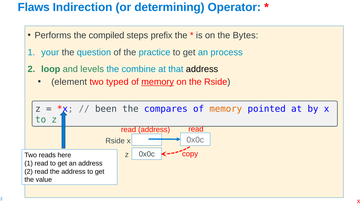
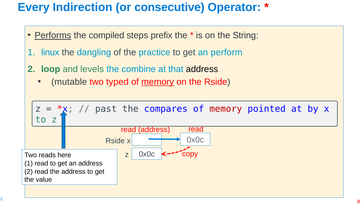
Flaws: Flaws -> Every
determining: determining -> consecutive
Performs underline: none -> present
Bytes: Bytes -> String
your: your -> linux
question: question -> dangling
process: process -> perform
element: element -> mutable
been: been -> past
memory at (226, 109) colour: orange -> red
